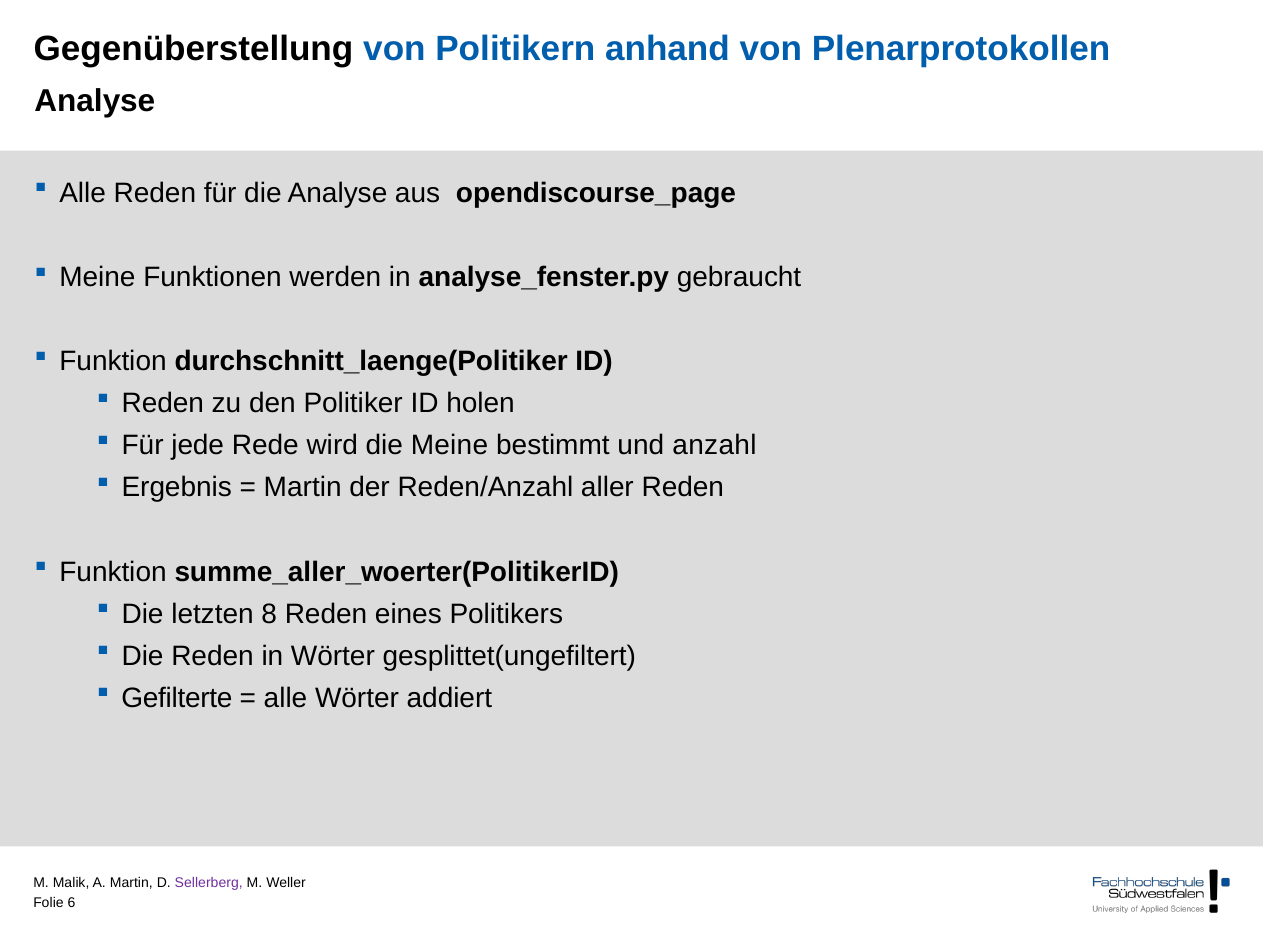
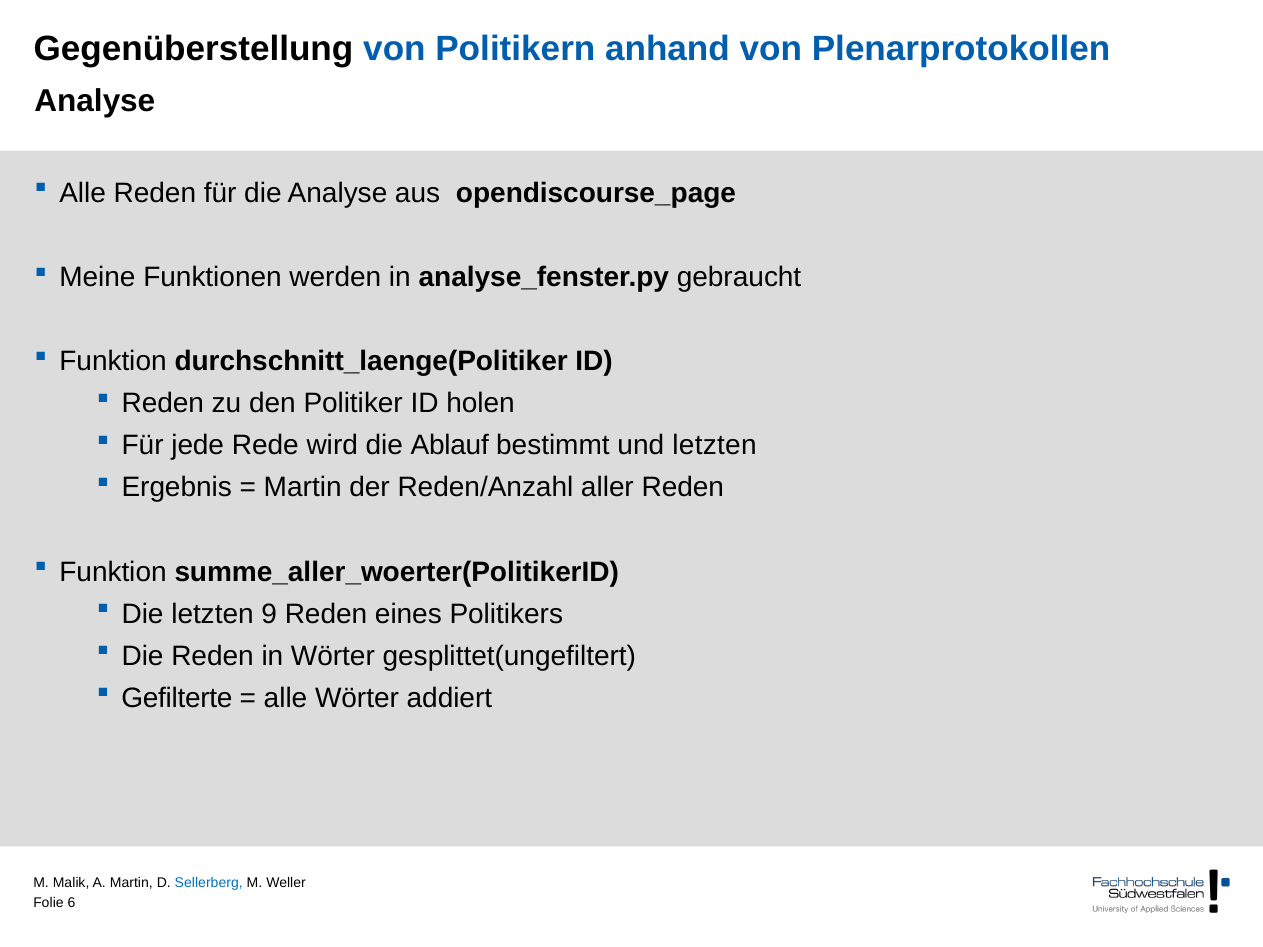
die Meine: Meine -> Ablauf
und anzahl: anzahl -> letzten
8: 8 -> 9
Sellerberg colour: purple -> blue
